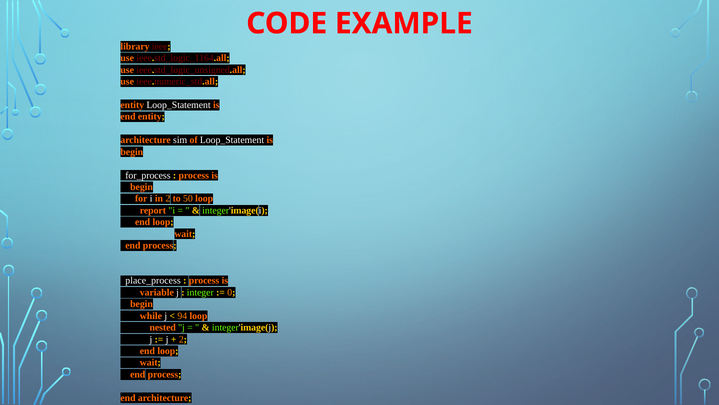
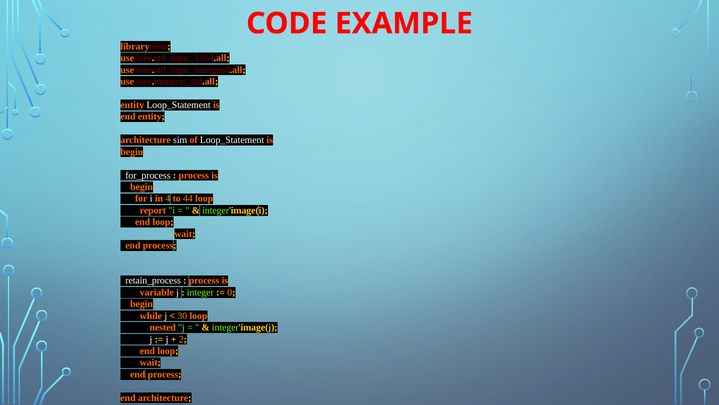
in 2: 2 -> 4
50: 50 -> 44
place_process: place_process -> retain_process
94: 94 -> 30
